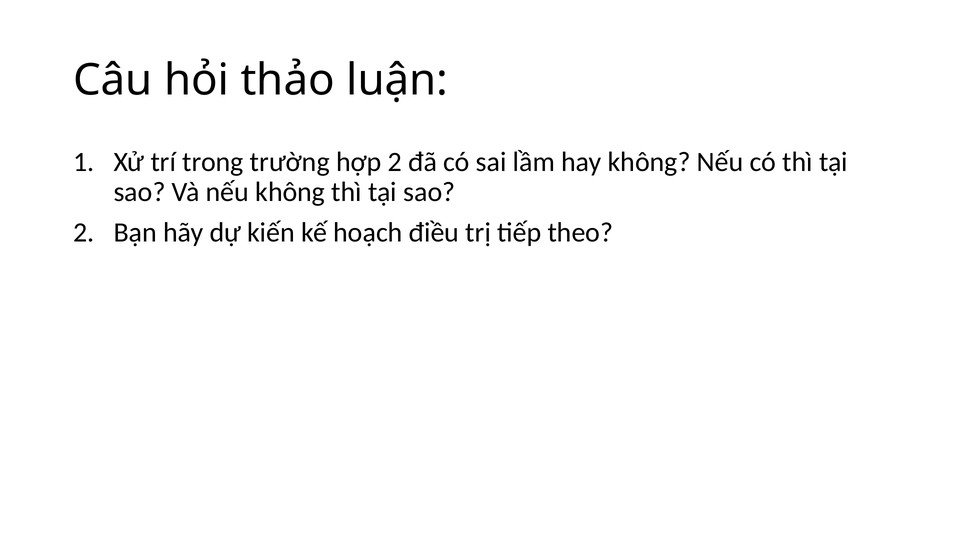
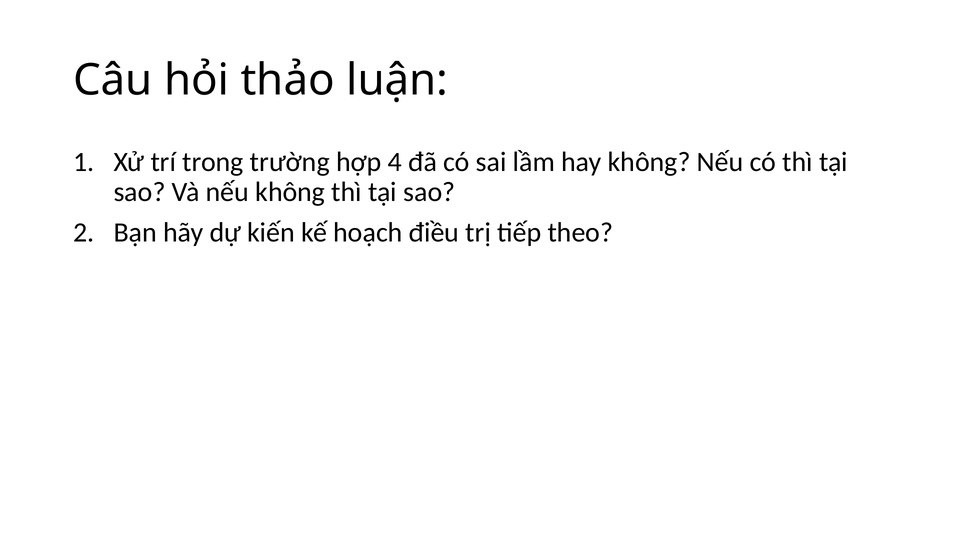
hợp 2: 2 -> 4
